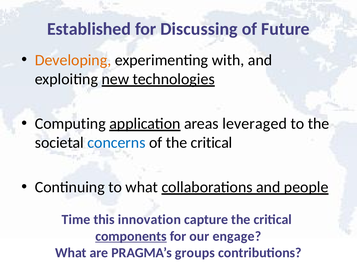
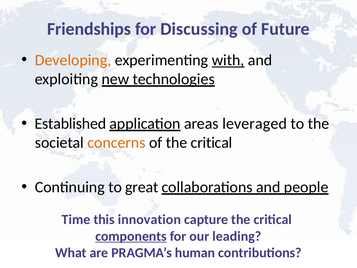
Established: Established -> Friendships
with underline: none -> present
Computing: Computing -> Established
concerns colour: blue -> orange
to what: what -> great
engage: engage -> leading
groups: groups -> human
